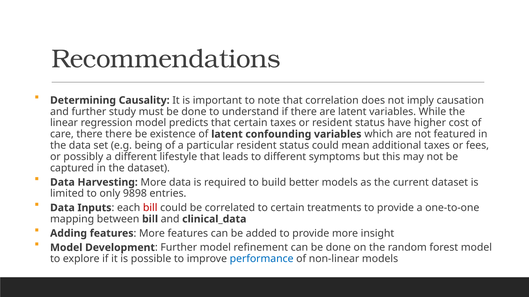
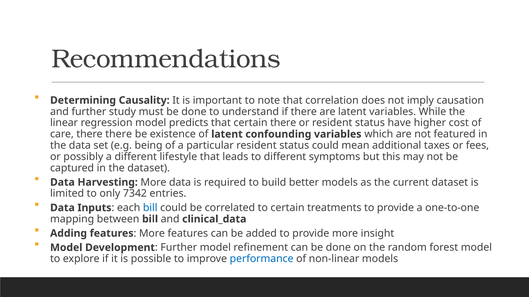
certain taxes: taxes -> there
9898: 9898 -> 7342
bill at (150, 208) colour: red -> blue
